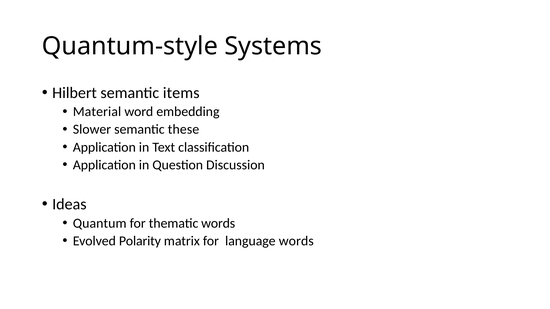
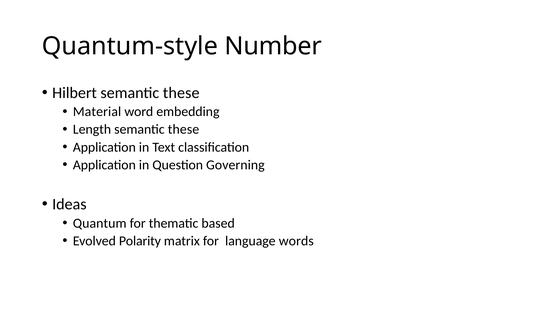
Systems: Systems -> Number
Hilbert semantic items: items -> these
Slower: Slower -> Length
Discussion: Discussion -> Governing
thematic words: words -> based
